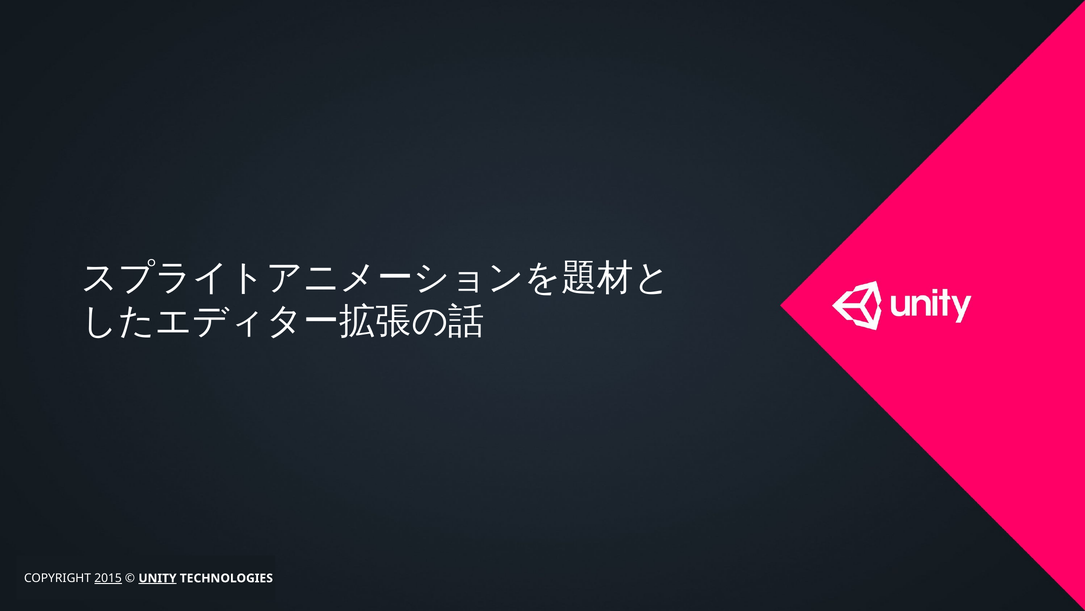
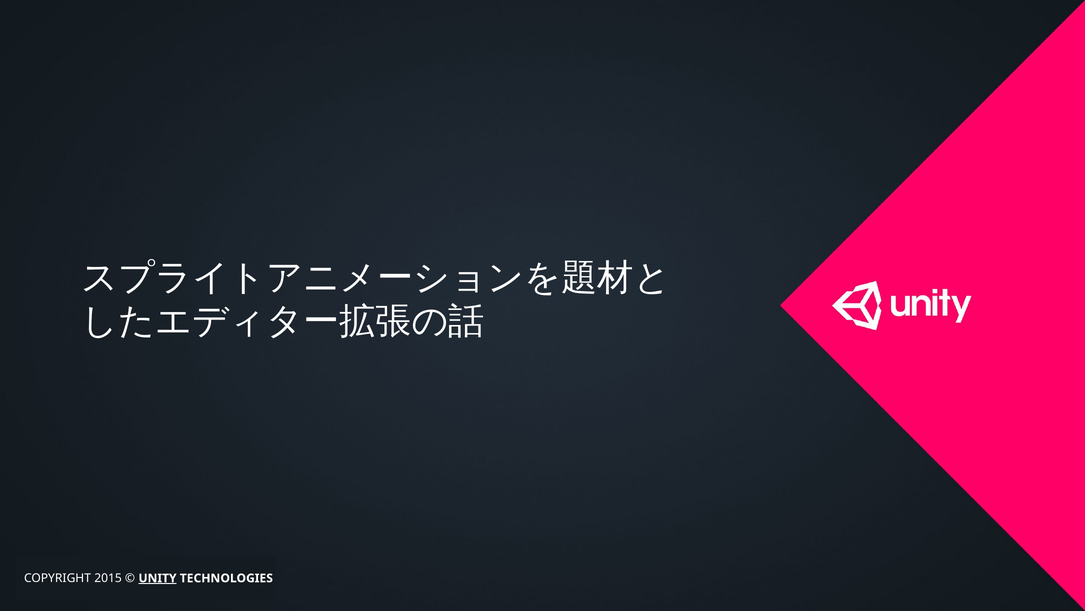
2015 underline: present -> none
